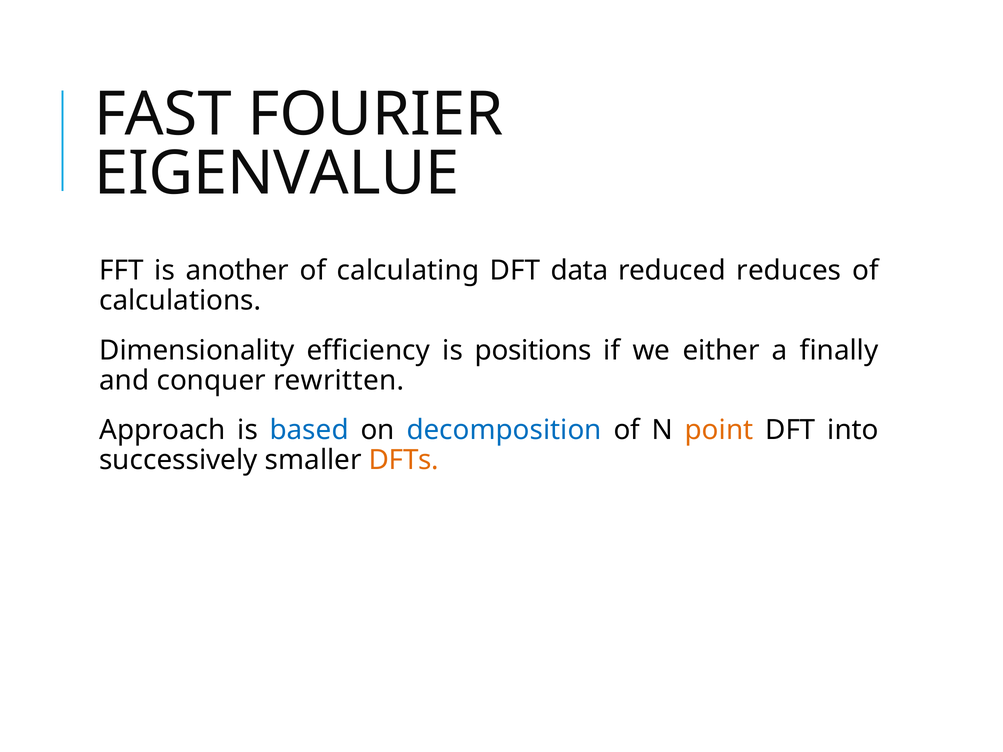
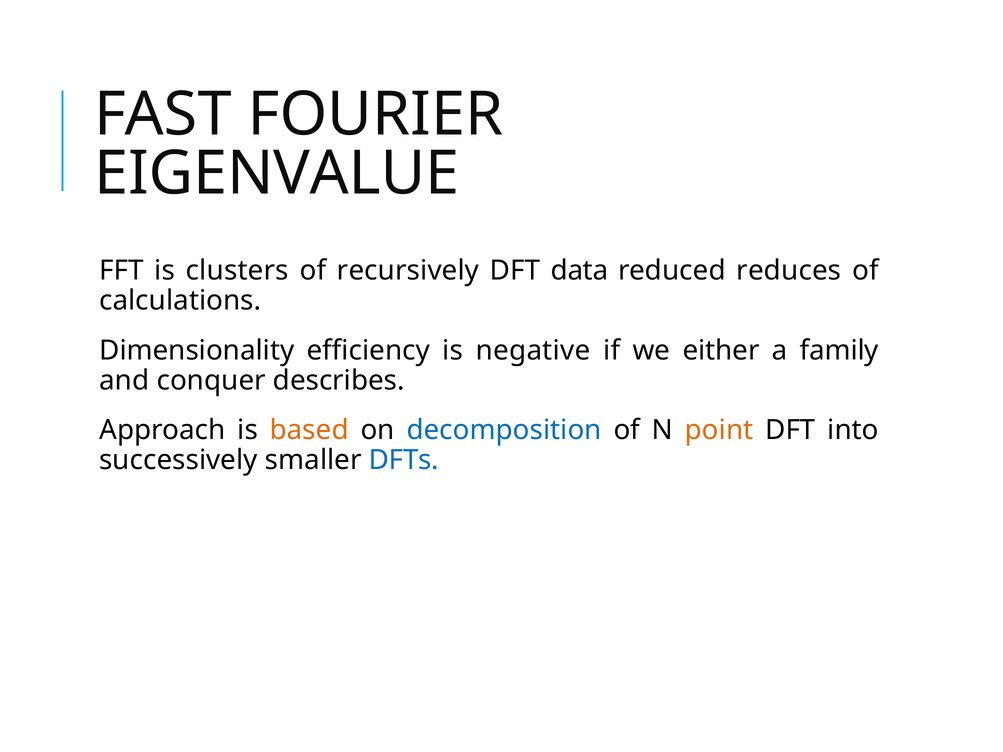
another: another -> clusters
calculating: calculating -> recursively
positions: positions -> negative
finally: finally -> family
rewritten: rewritten -> describes
based colour: blue -> orange
DFTs colour: orange -> blue
